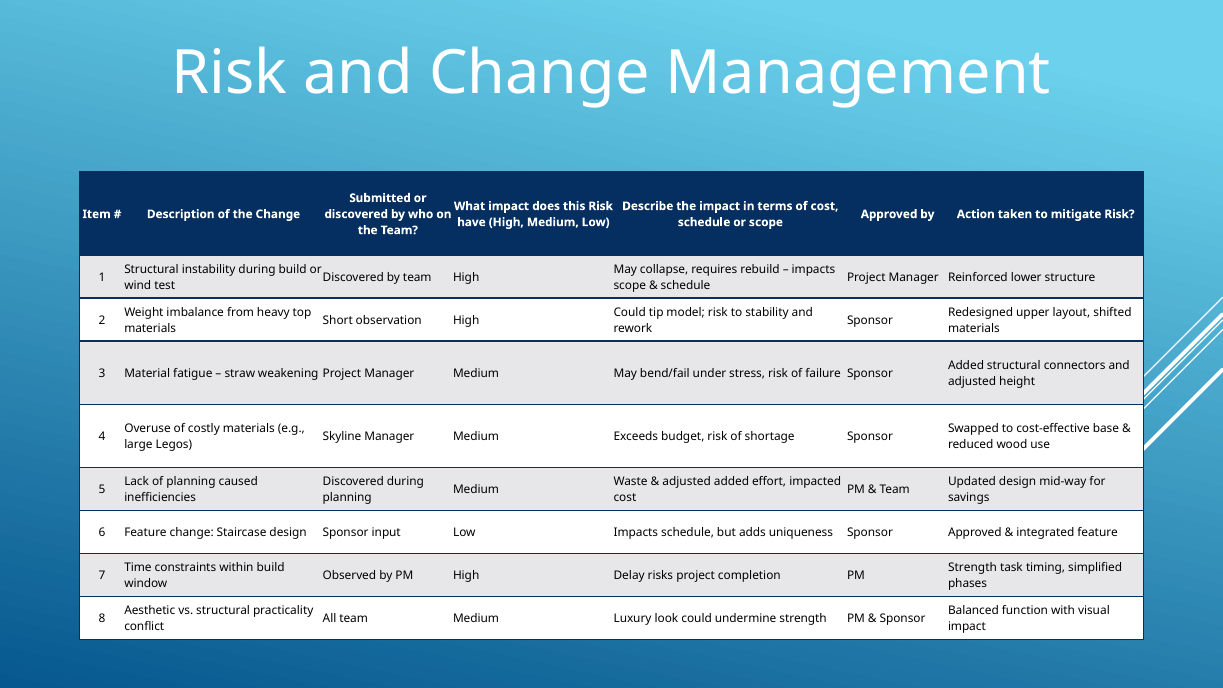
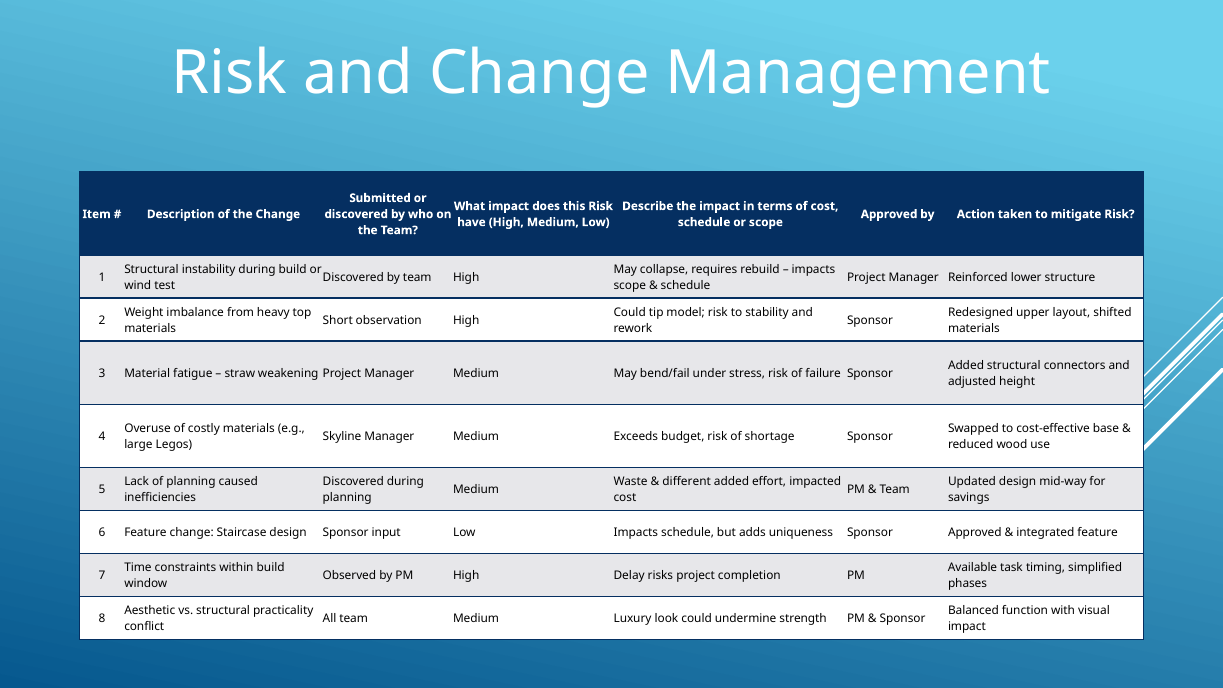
adjusted at (687, 482): adjusted -> different
Strength at (972, 568): Strength -> Available
